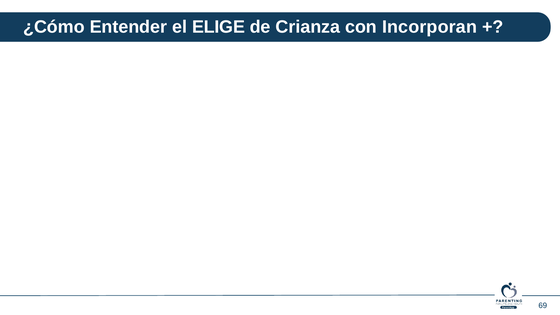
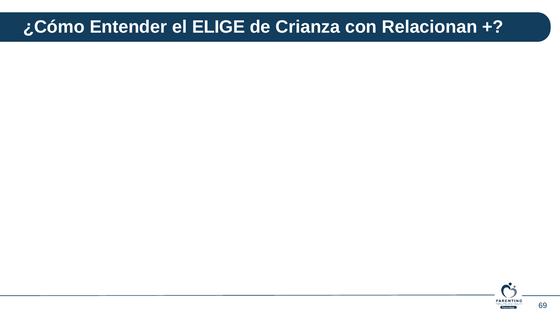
Incorporan: Incorporan -> Relacionan
